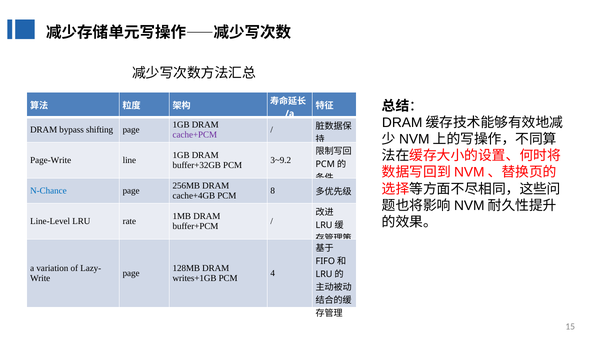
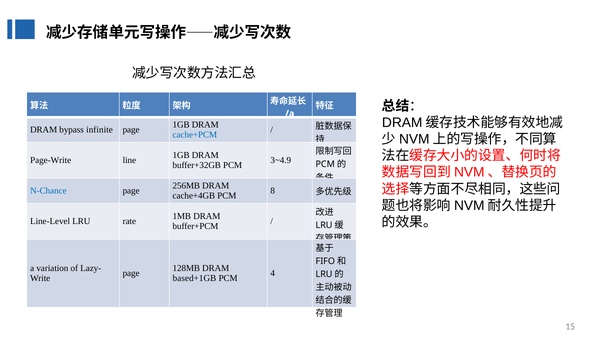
shifting: shifting -> infinite
cache+PCM colour: purple -> blue
3~9.2: 3~9.2 -> 3~4.9
writes+1GB: writes+1GB -> based+1GB
